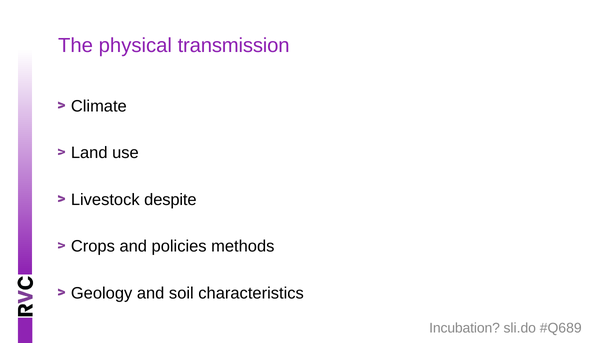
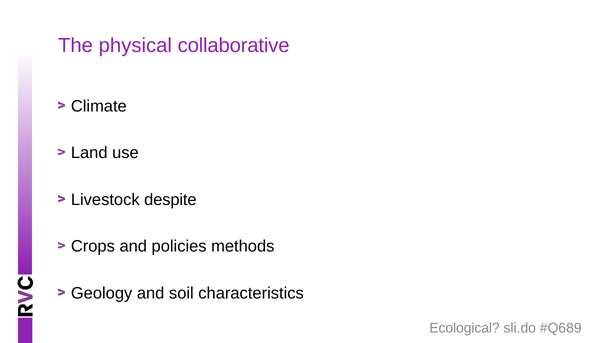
transmission: transmission -> collaborative
Incubation: Incubation -> Ecological
